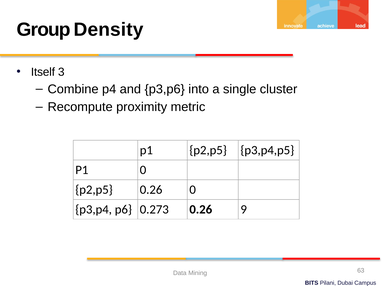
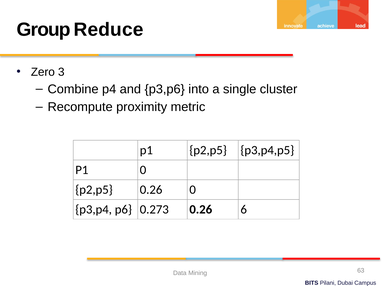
Density: Density -> Reduce
Itself: Itself -> Zero
9: 9 -> 6
